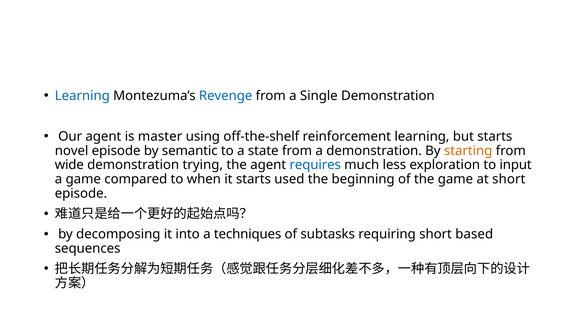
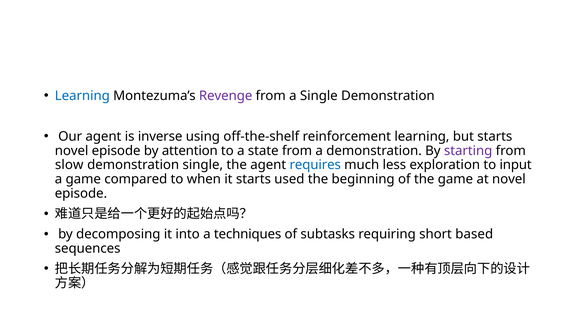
Revenge colour: blue -> purple
master: master -> inverse
semantic: semantic -> attention
starting colour: orange -> purple
wide: wide -> slow
demonstration trying: trying -> single
at short: short -> novel
